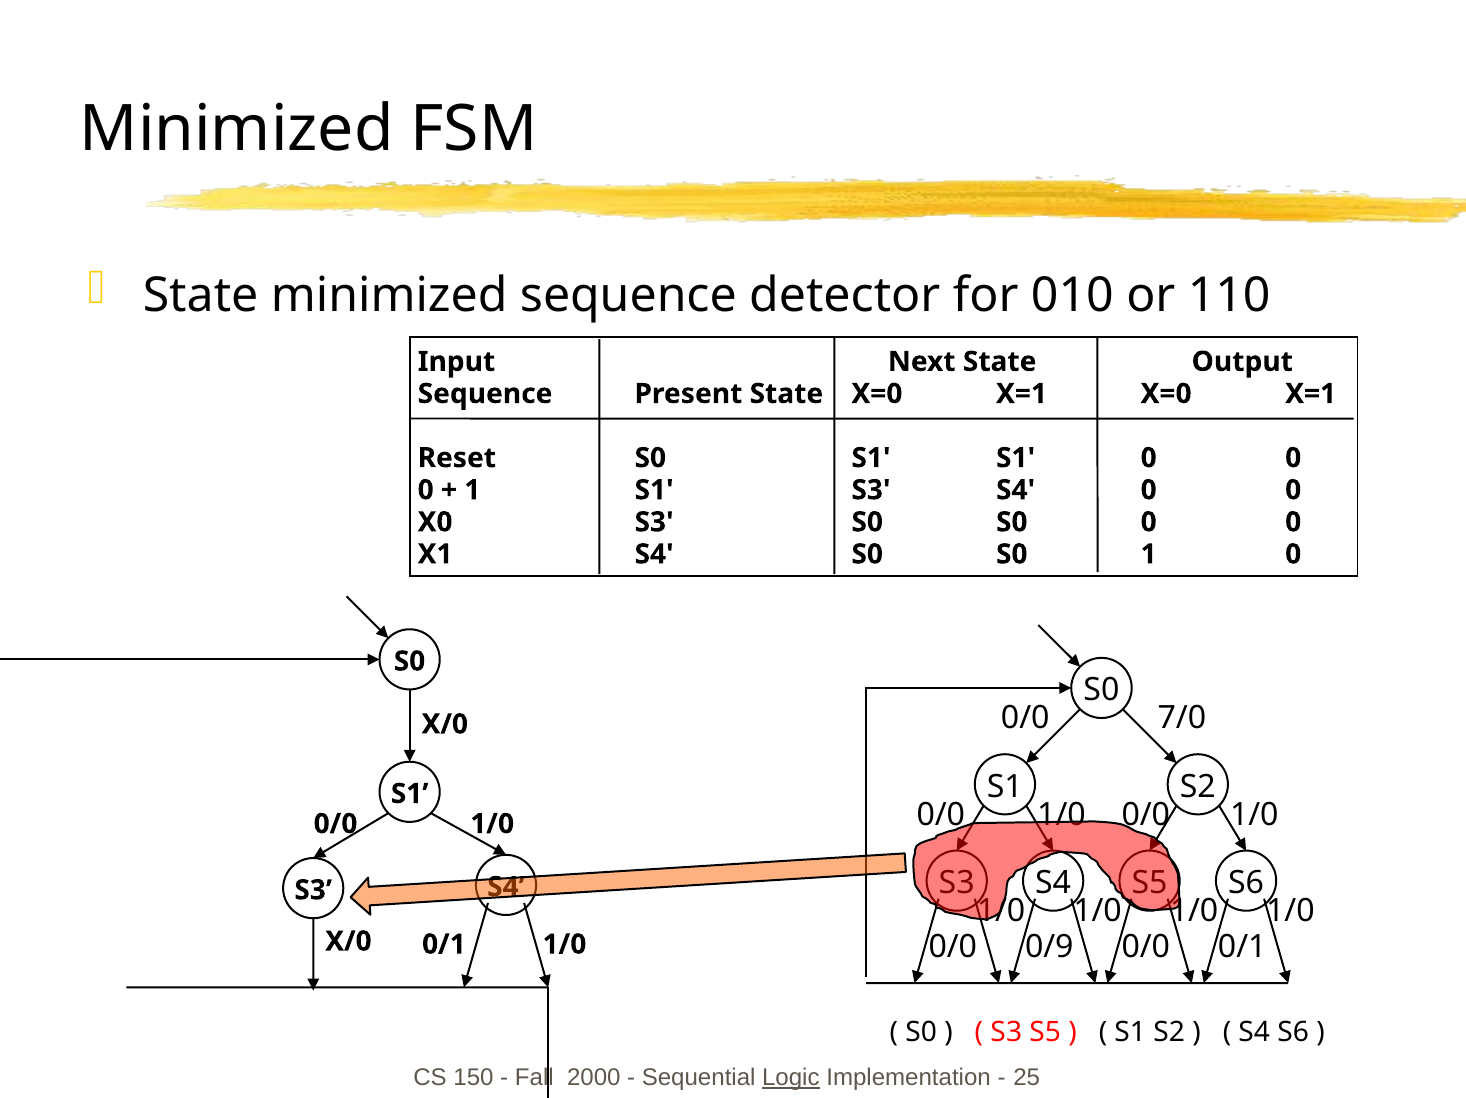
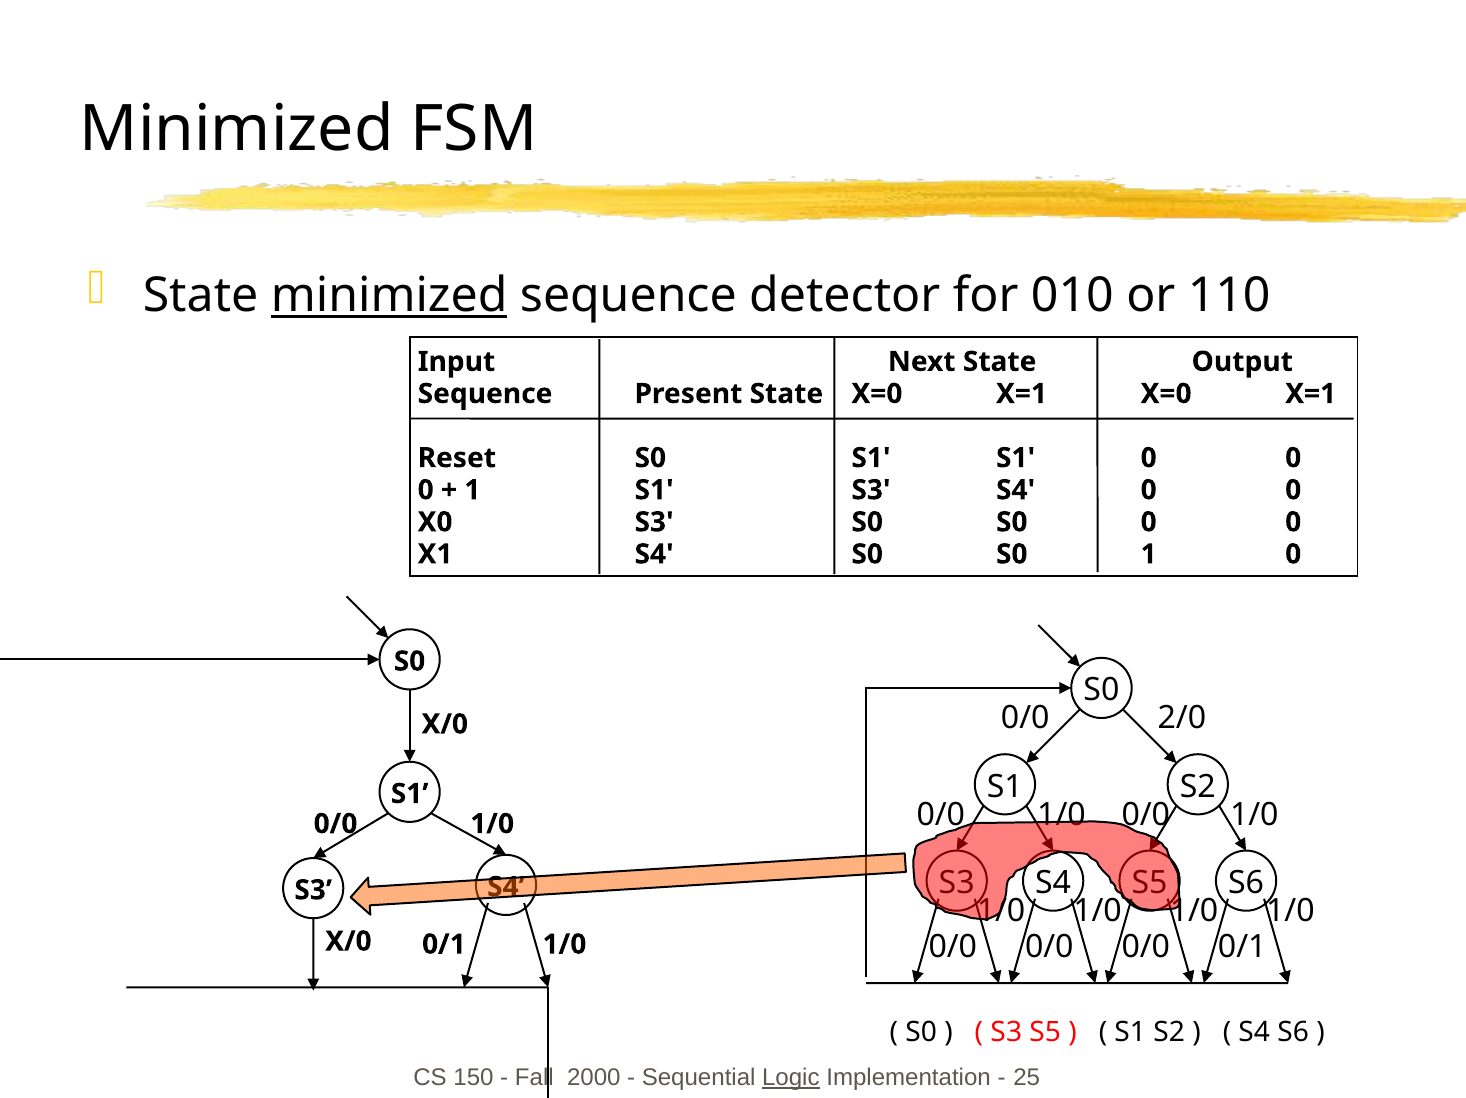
minimized at (389, 296) underline: none -> present
7/0: 7/0 -> 2/0
0/9 at (1049, 948): 0/9 -> 0/0
